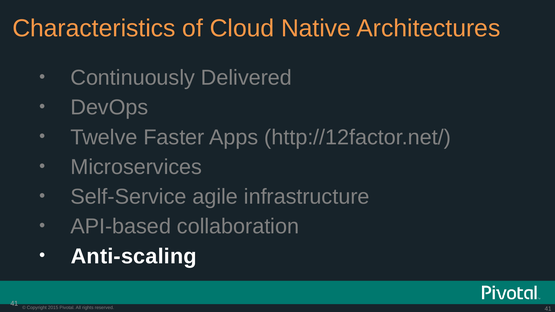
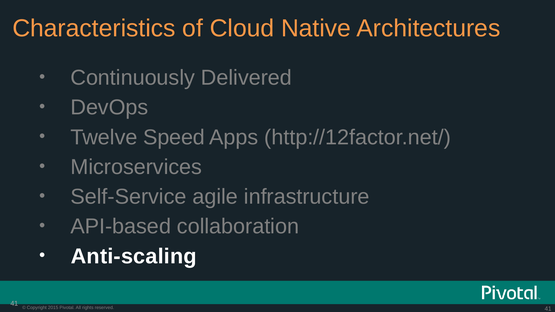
Faster: Faster -> Speed
